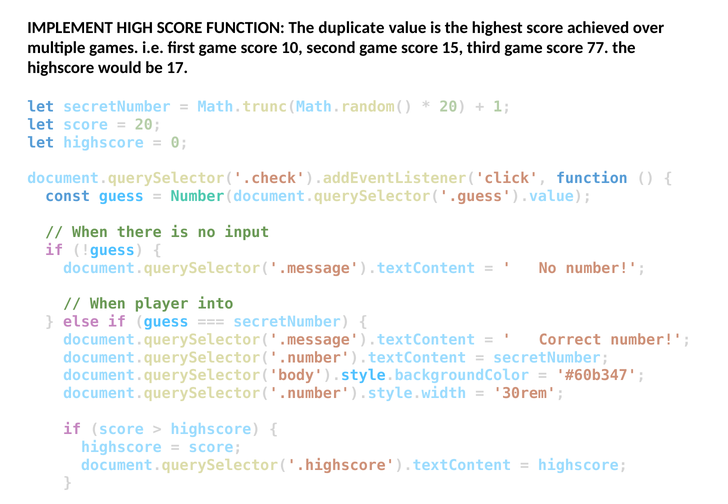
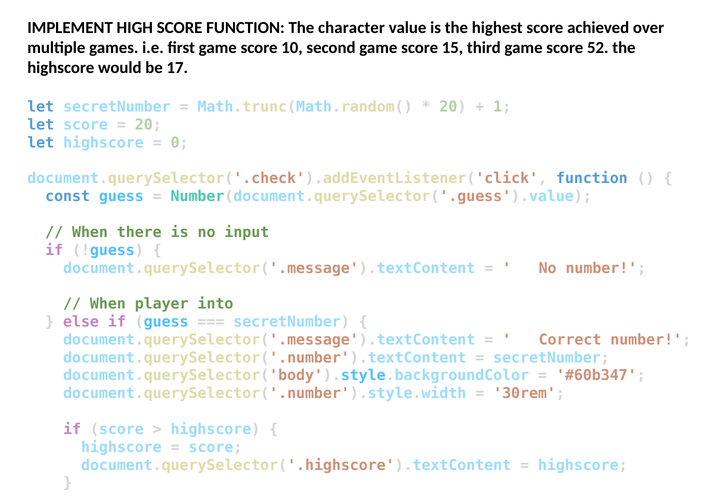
duplicate: duplicate -> character
77: 77 -> 52
